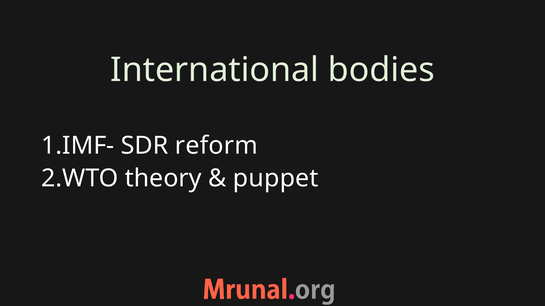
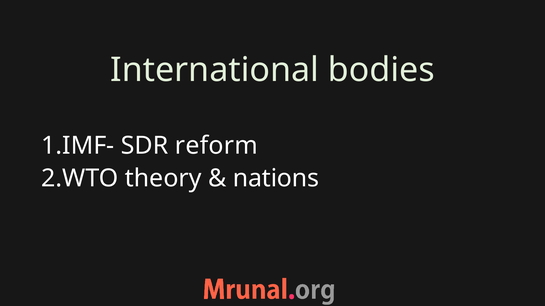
puppet: puppet -> nations
